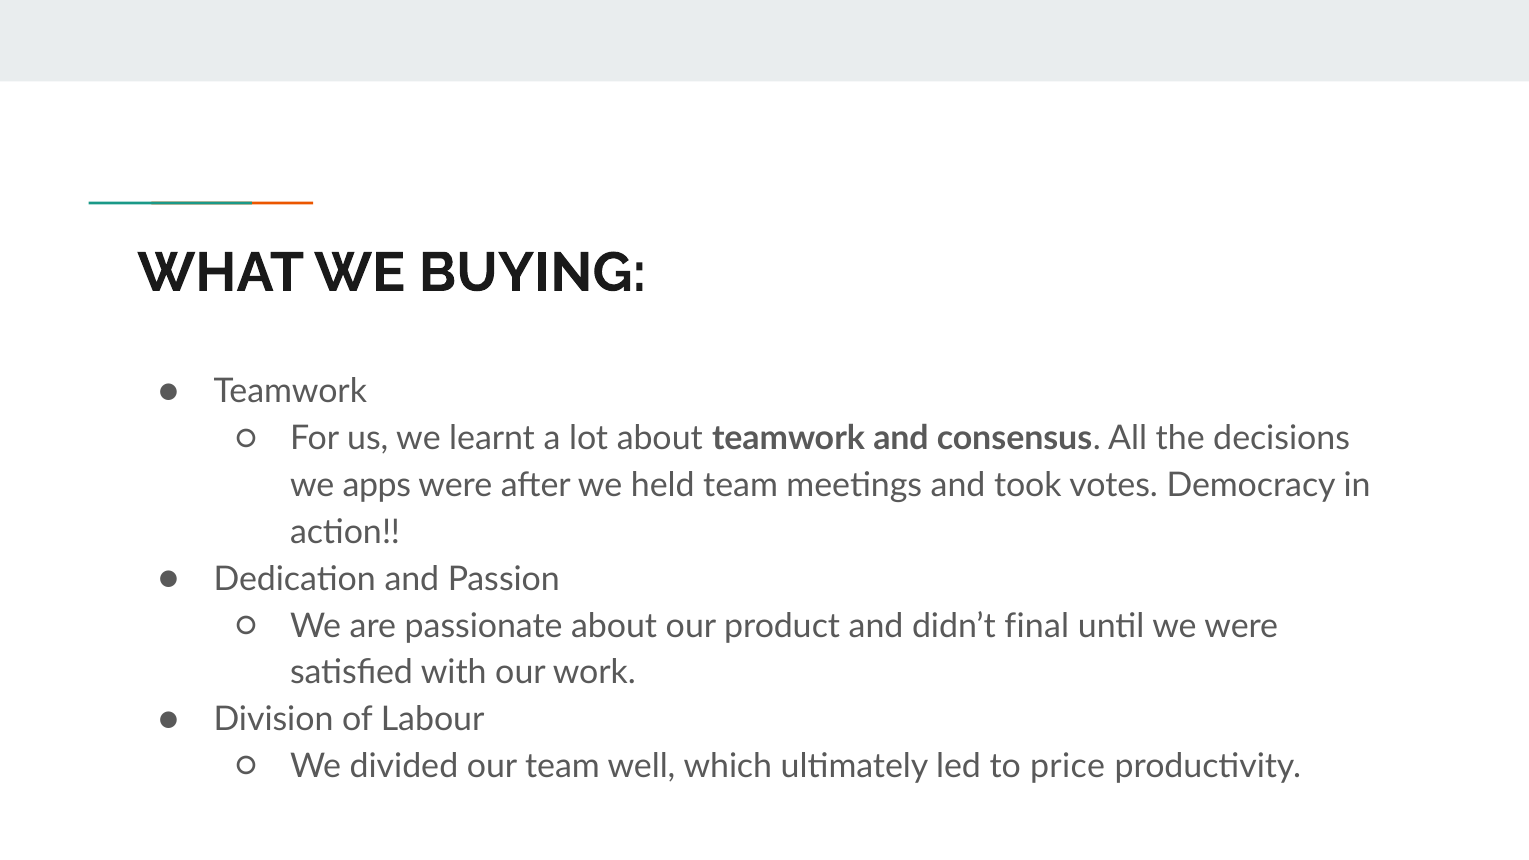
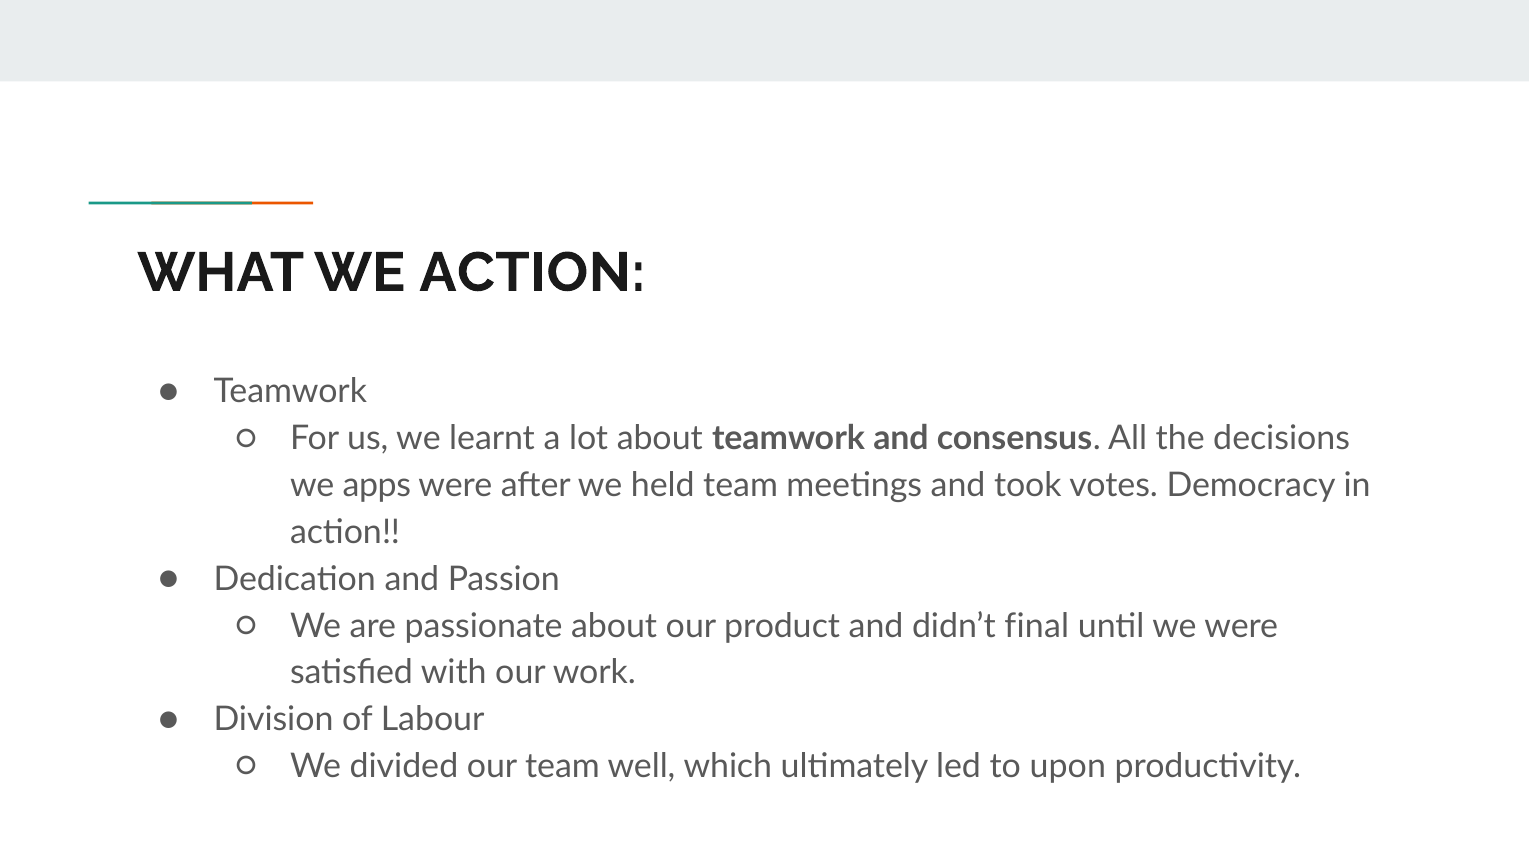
WE BUYING: BUYING -> ACTION
price: price -> upon
